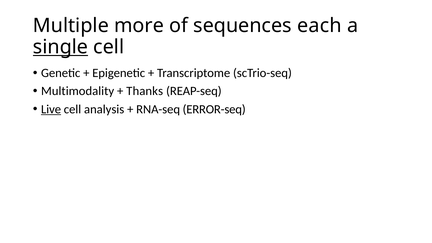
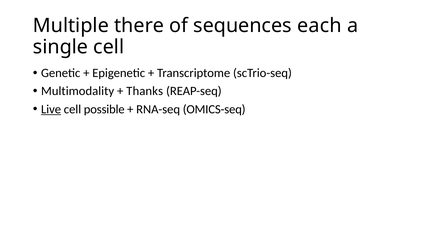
more: more -> there
single underline: present -> none
analysis: analysis -> possible
ERROR-seq: ERROR-seq -> OMICS-seq
